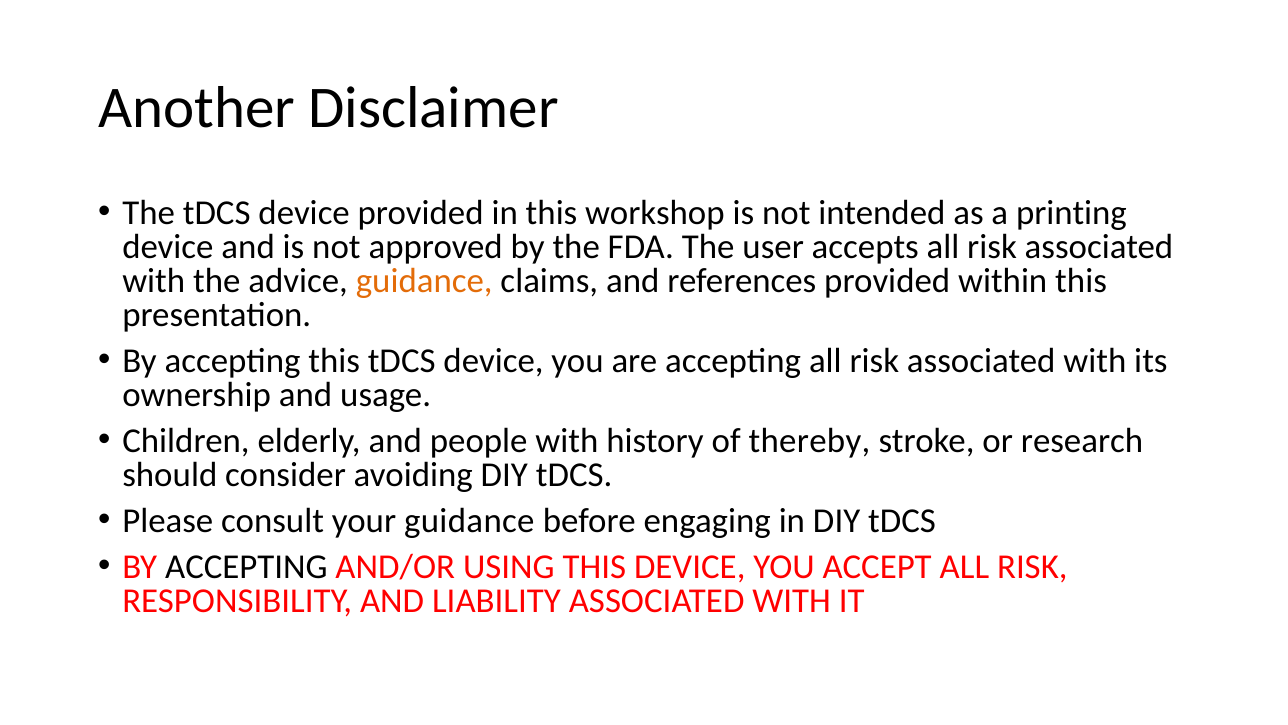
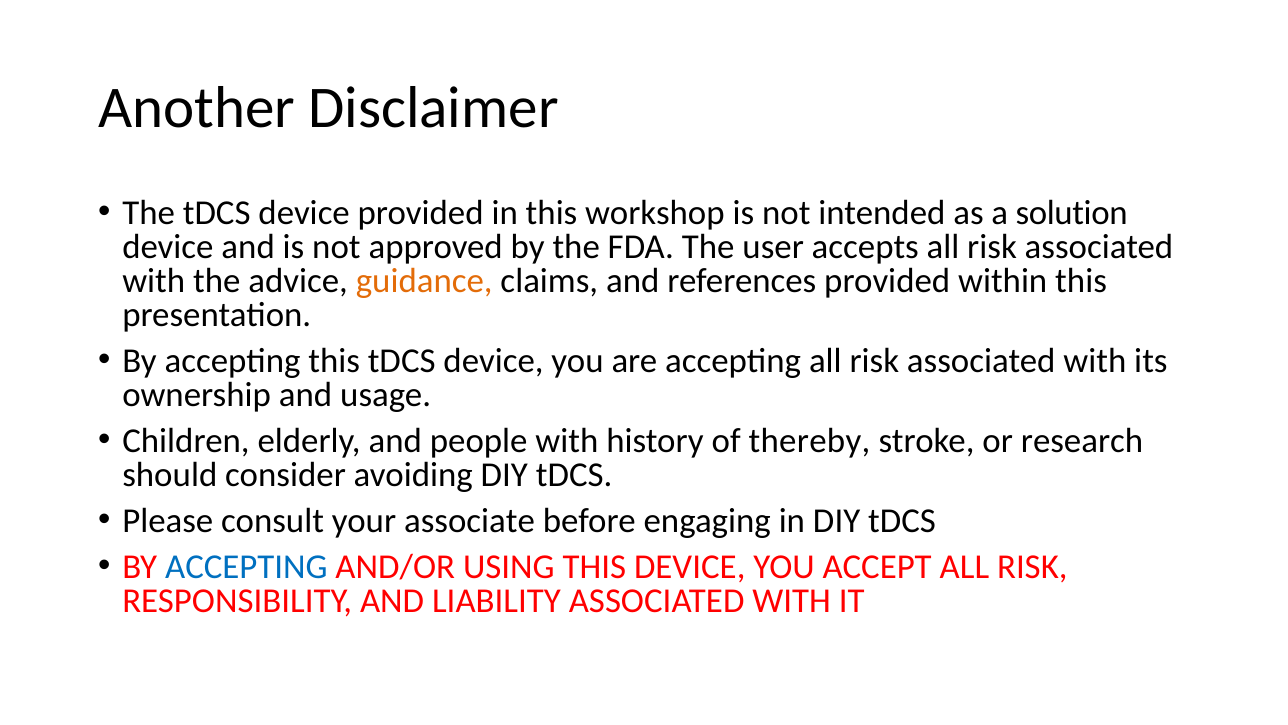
printing: printing -> solution
your guidance: guidance -> associate
ACCEPTING at (246, 566) colour: black -> blue
